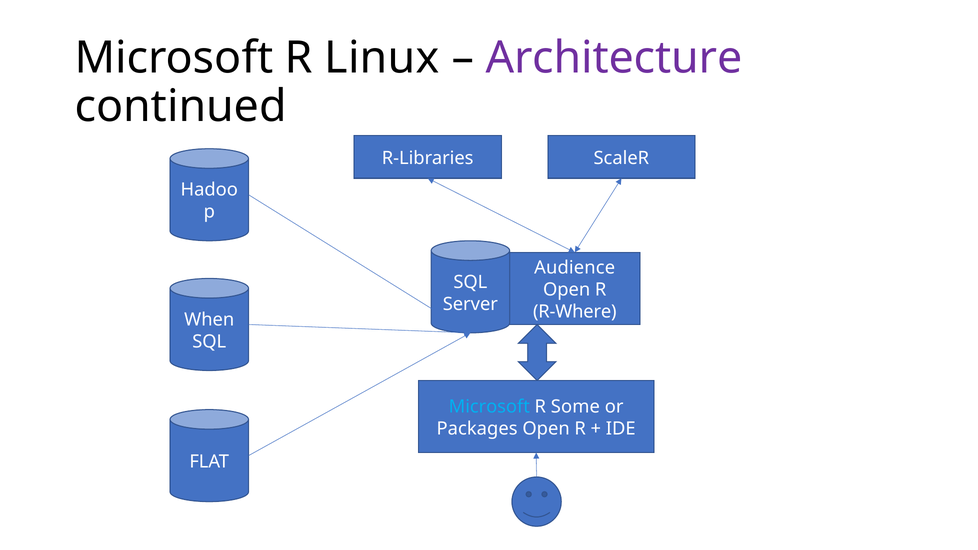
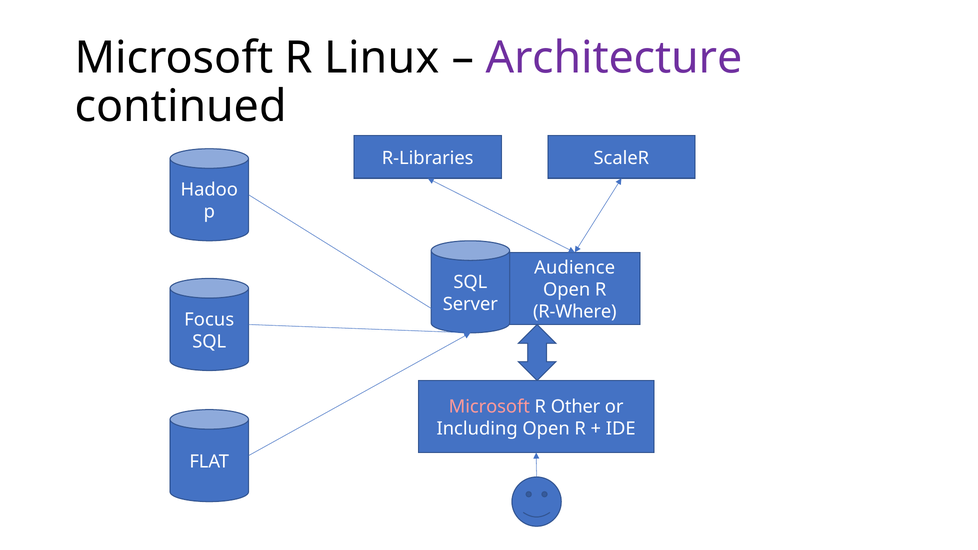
When: When -> Focus
Microsoft at (489, 407) colour: light blue -> pink
Some: Some -> Other
Packages: Packages -> Including
